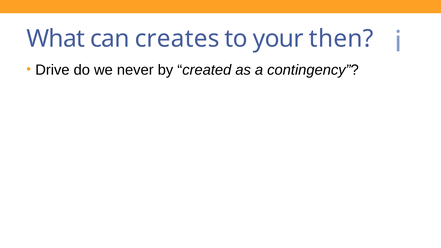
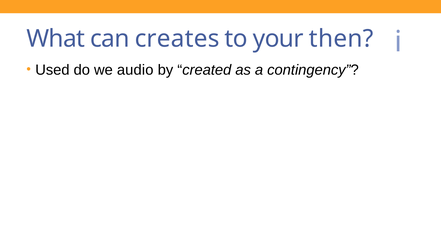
Drive: Drive -> Used
never: never -> audio
